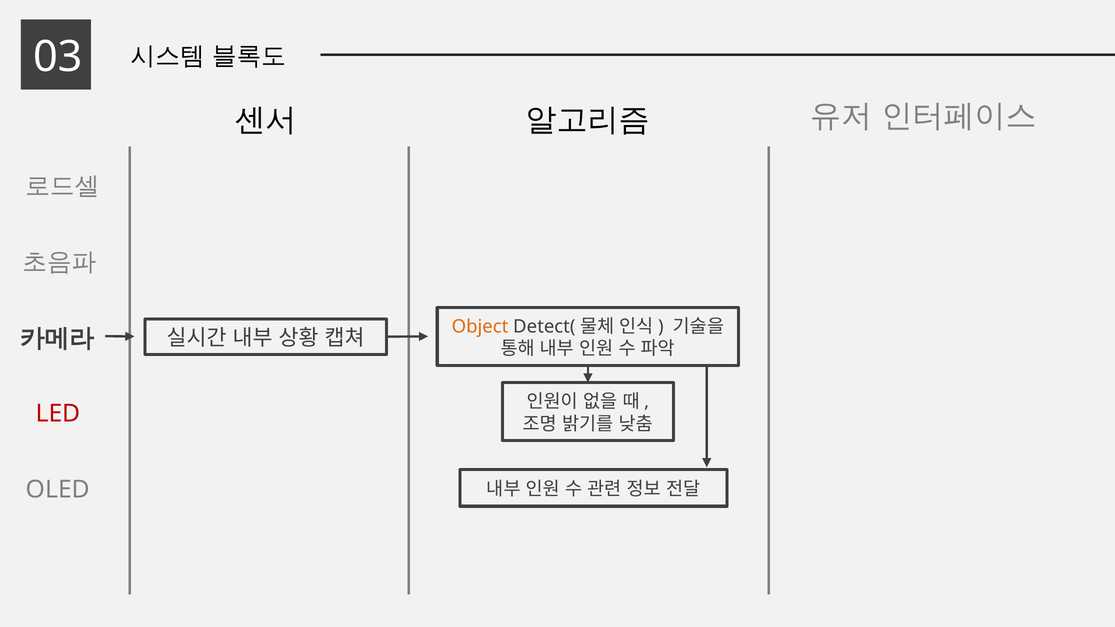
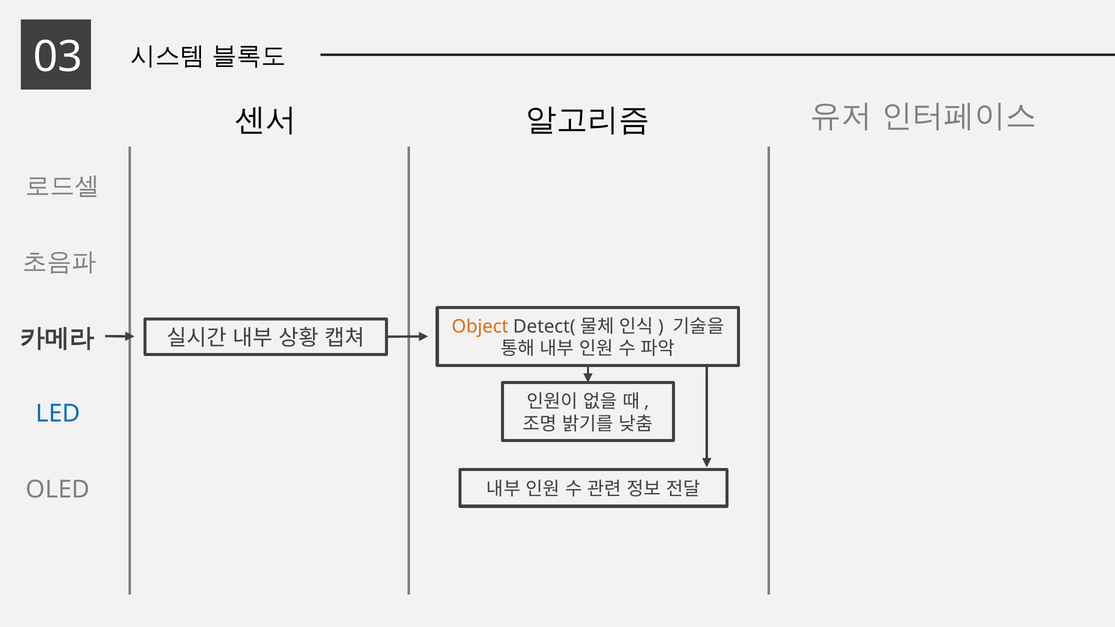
LED colour: red -> blue
